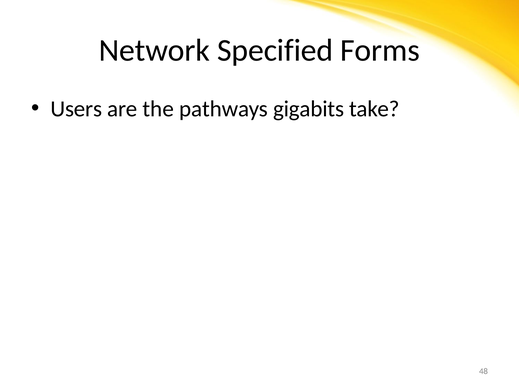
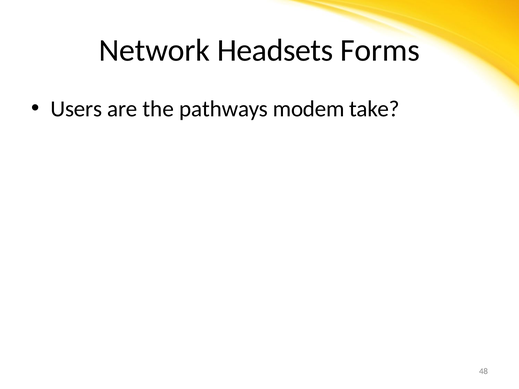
Specified: Specified -> Headsets
gigabits: gigabits -> modem
